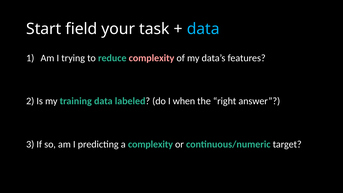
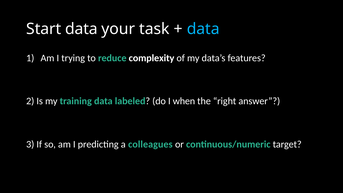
Start field: field -> data
complexity at (152, 58) colour: pink -> white
a complexity: complexity -> colleagues
